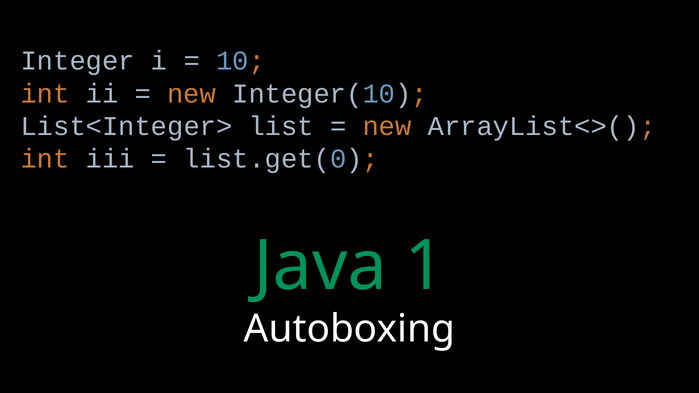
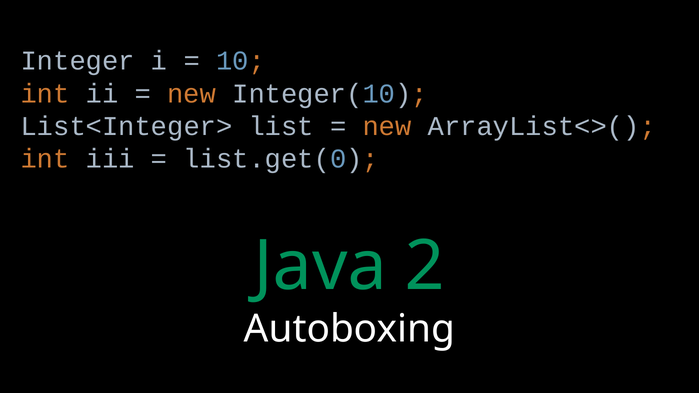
1: 1 -> 2
